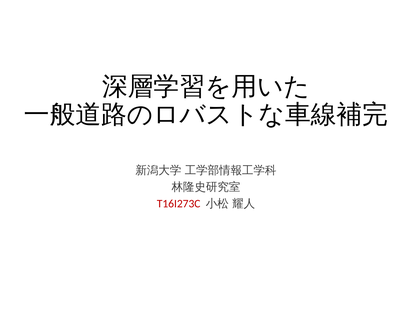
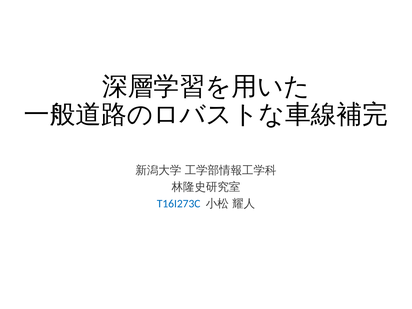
T16I273C colour: red -> blue
